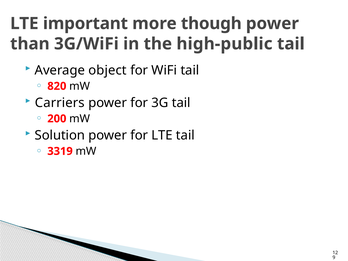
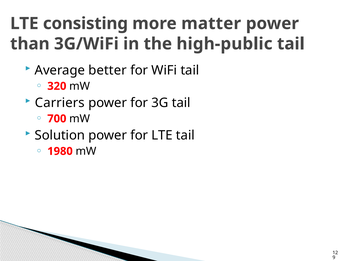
important: important -> consisting
though: though -> matter
object: object -> better
820: 820 -> 320
200: 200 -> 700
3319: 3319 -> 1980
